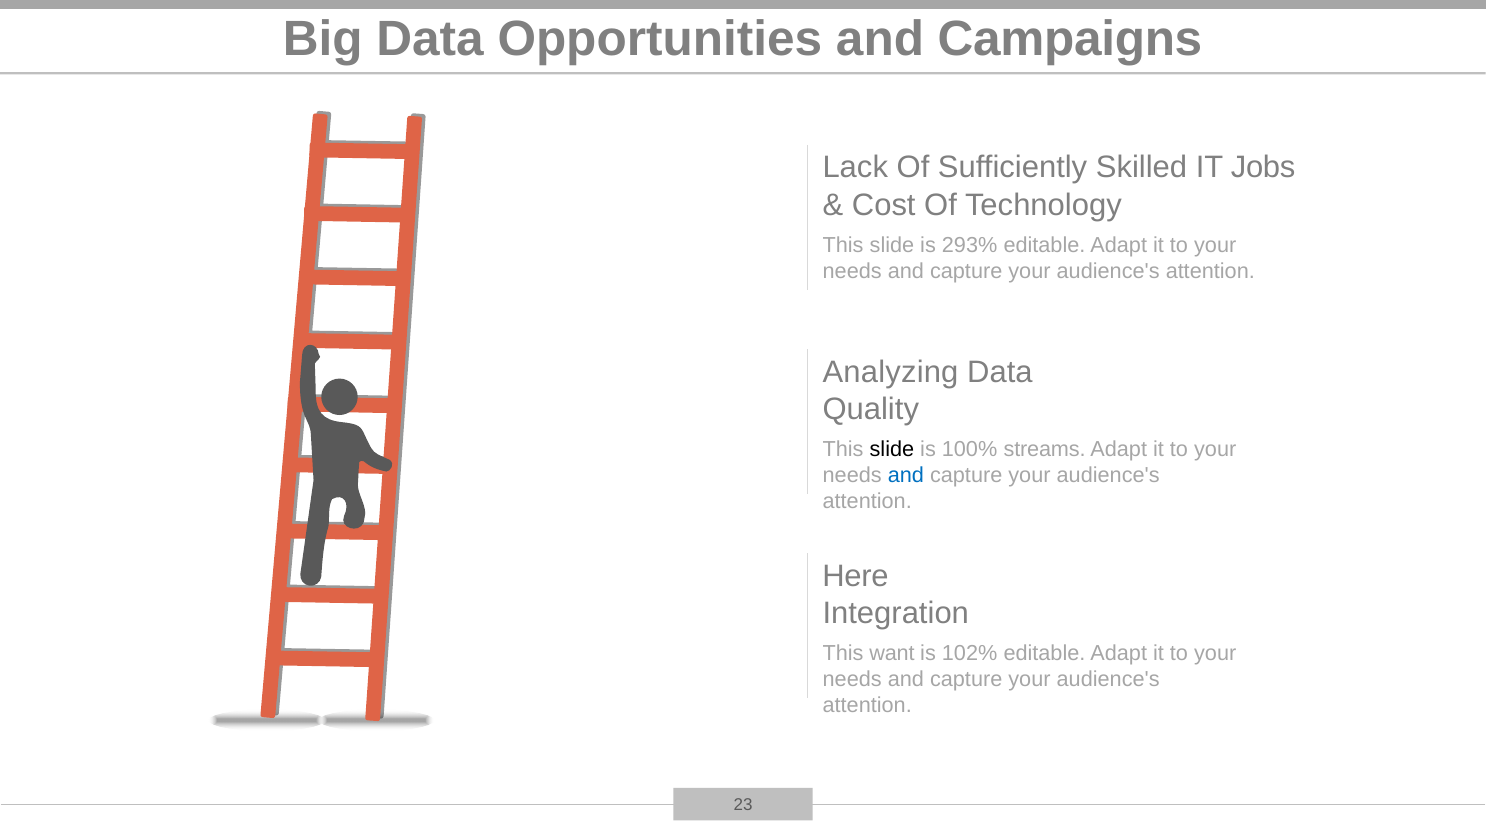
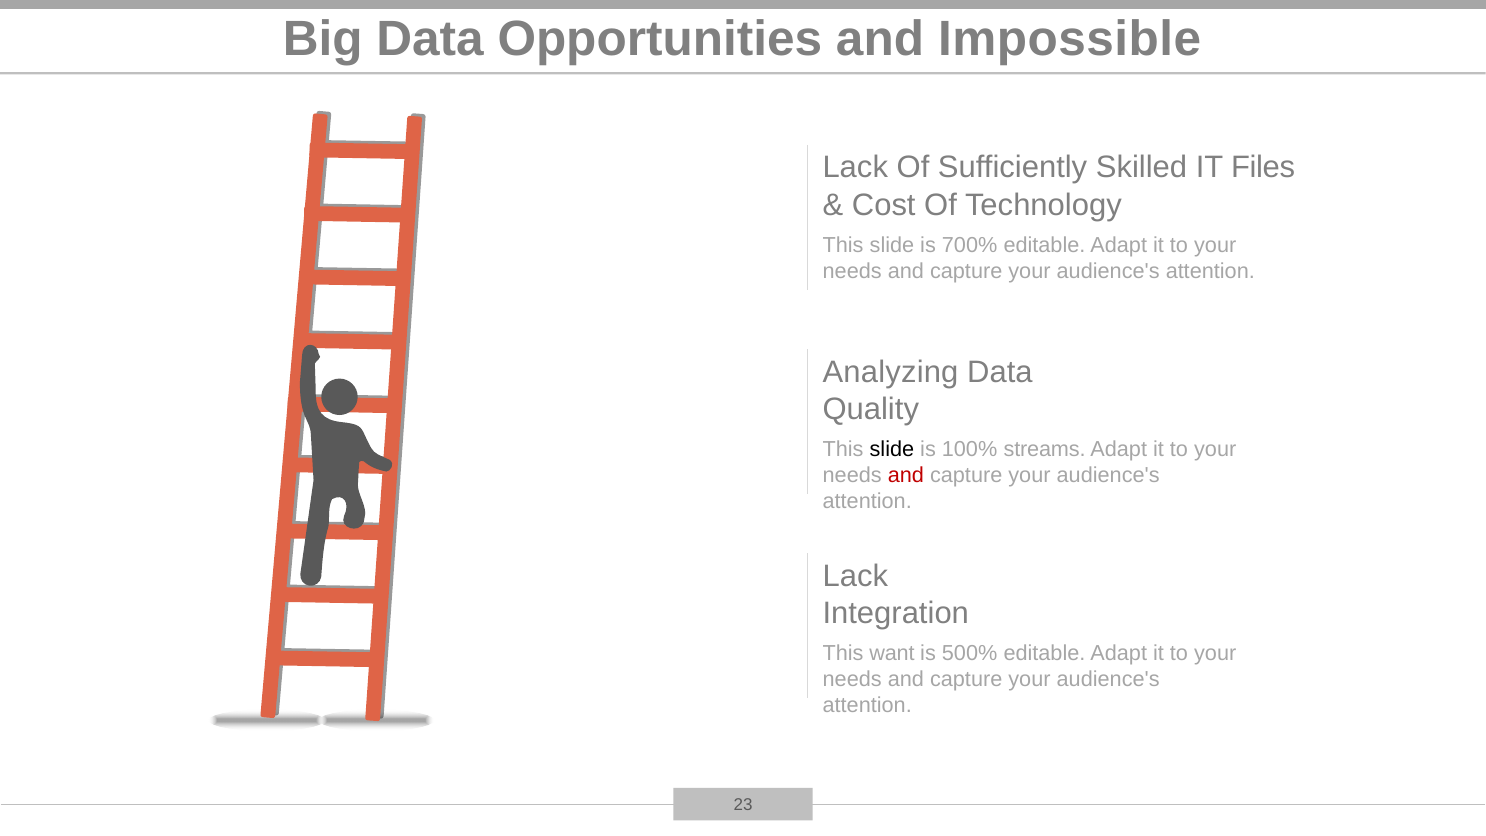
Campaigns: Campaigns -> Impossible
Jobs: Jobs -> Files
293%: 293% -> 700%
and at (906, 476) colour: blue -> red
Here at (855, 576): Here -> Lack
102%: 102% -> 500%
